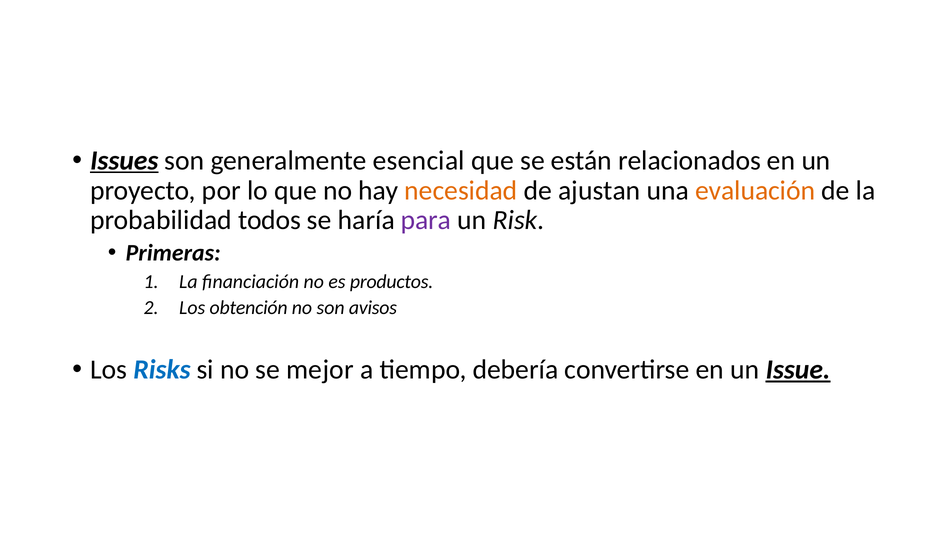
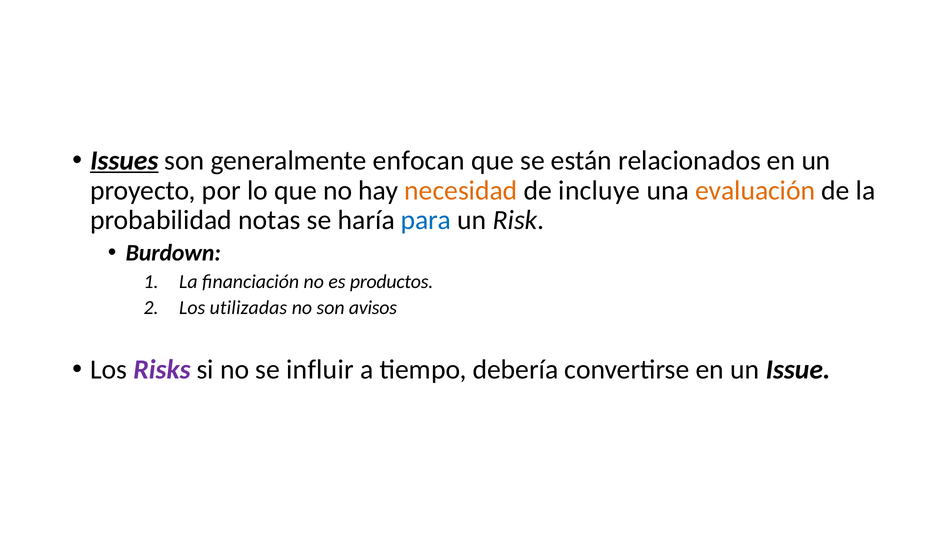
esencial: esencial -> enfocan
ajustan: ajustan -> incluye
todos: todos -> notas
para colour: purple -> blue
Primeras: Primeras -> Burdown
obtención: obtención -> utilizadas
Risks colour: blue -> purple
mejor: mejor -> influir
Issue underline: present -> none
